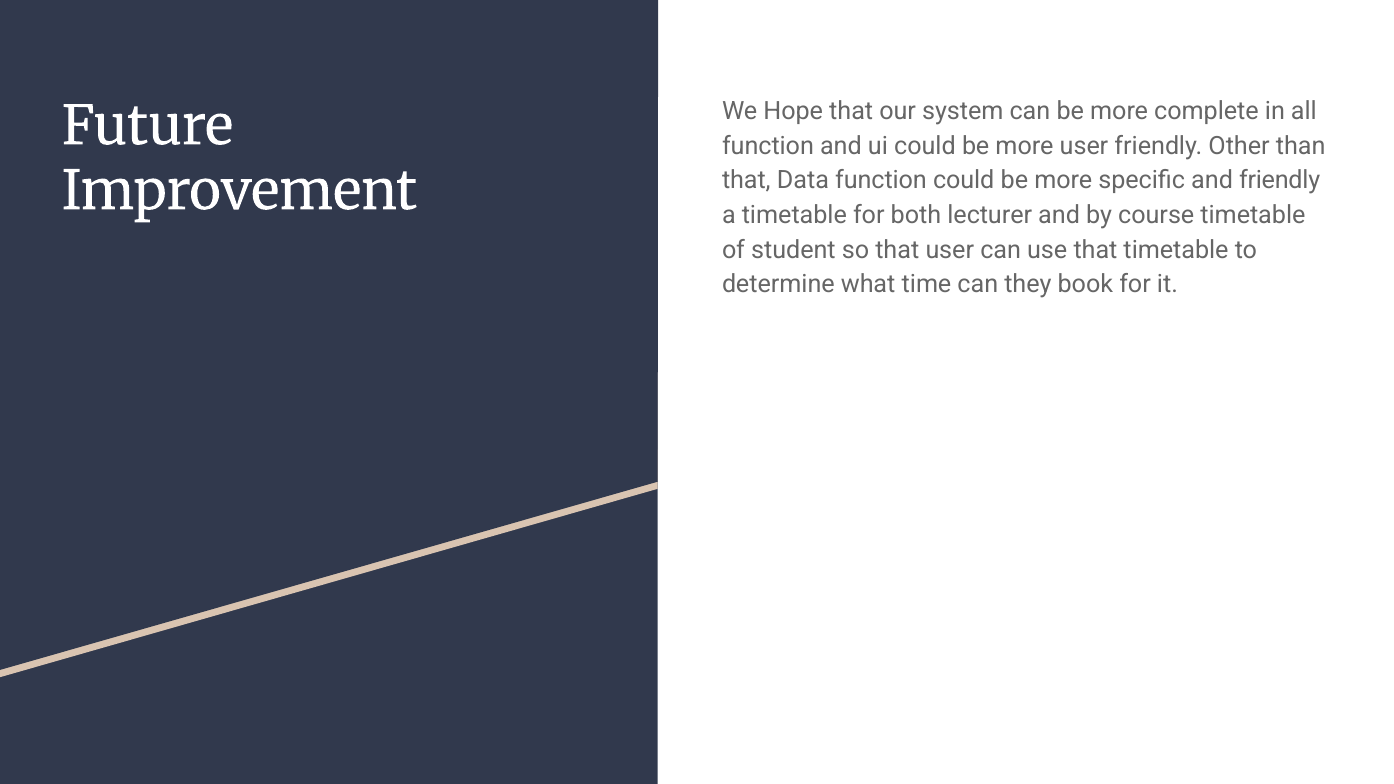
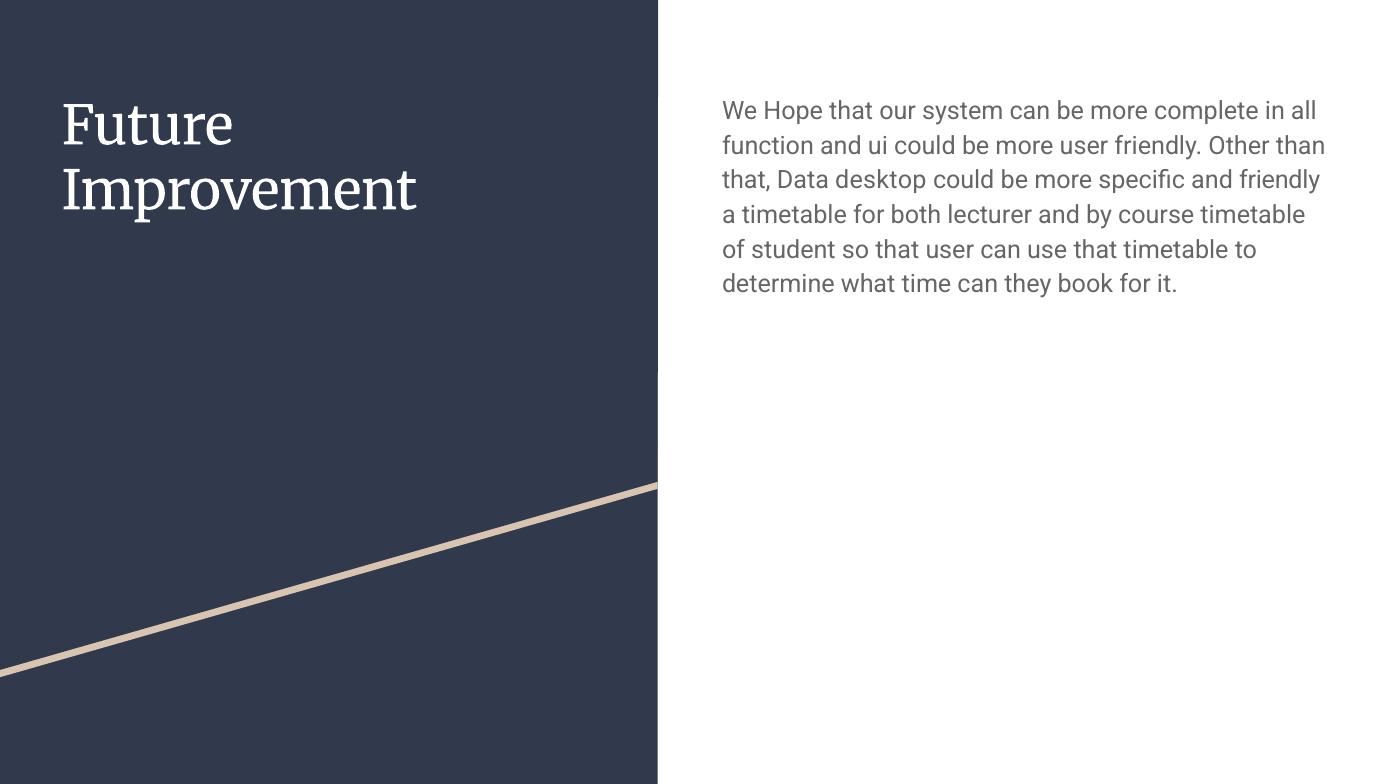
Data function: function -> desktop
